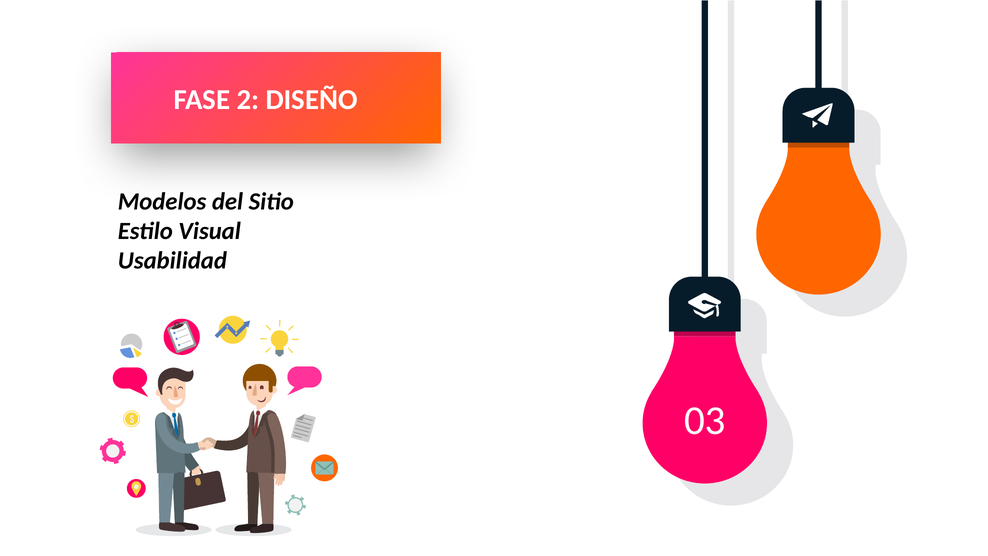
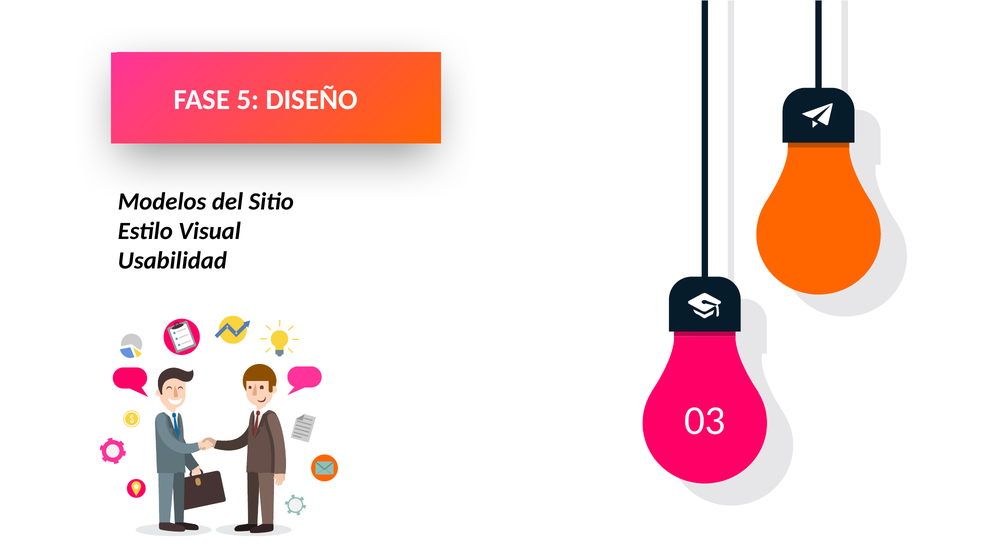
2: 2 -> 5
